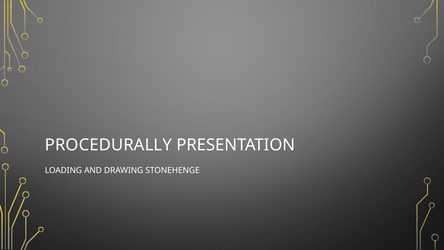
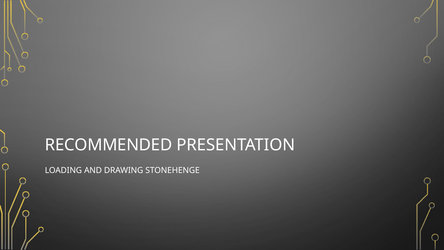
PROCEDURALLY: PROCEDURALLY -> RECOMMENDED
